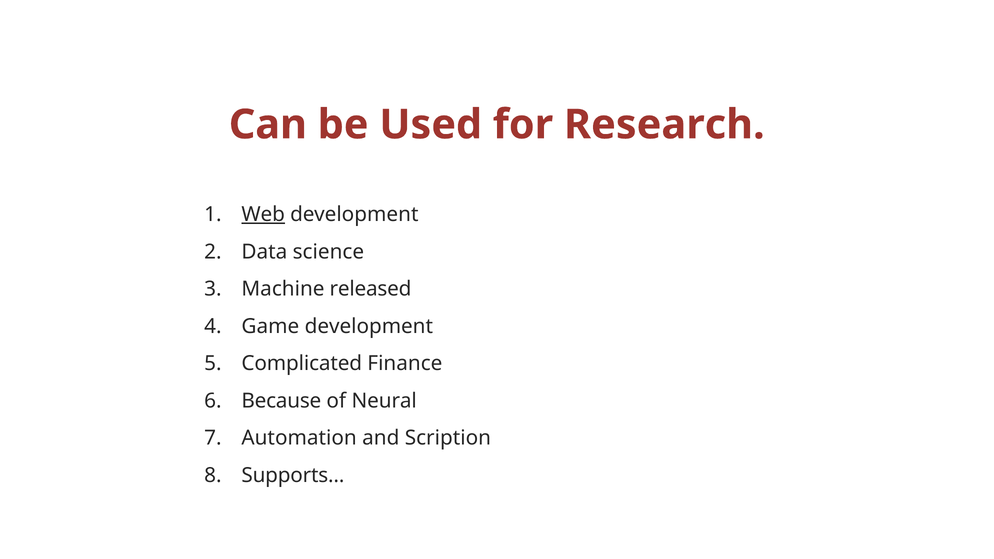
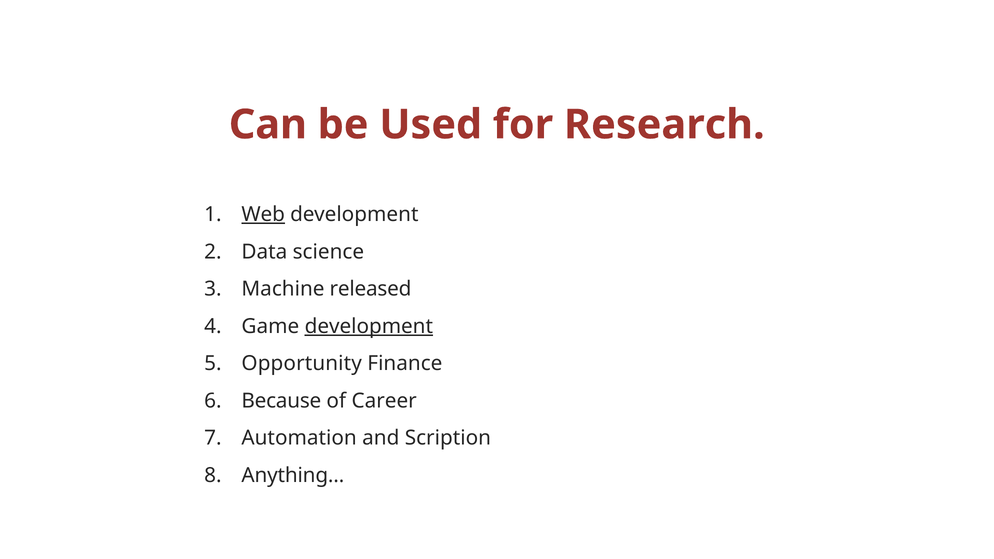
development at (369, 326) underline: none -> present
Complicated: Complicated -> Opportunity
Neural: Neural -> Career
Supports…: Supports… -> Anything…
